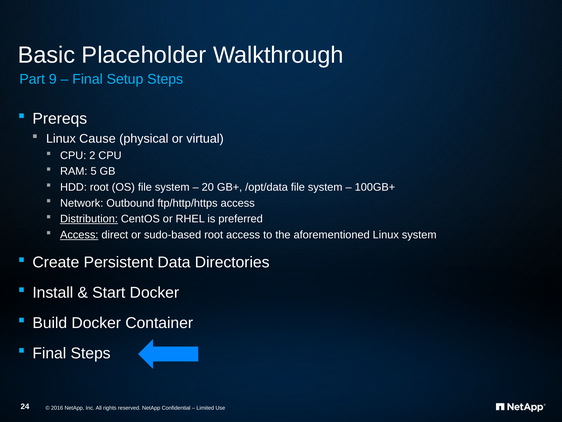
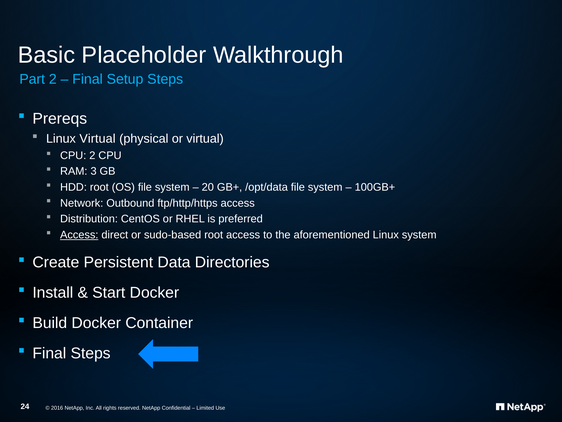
Part 9: 9 -> 2
Linux Cause: Cause -> Virtual
5: 5 -> 3
Distribution underline: present -> none
